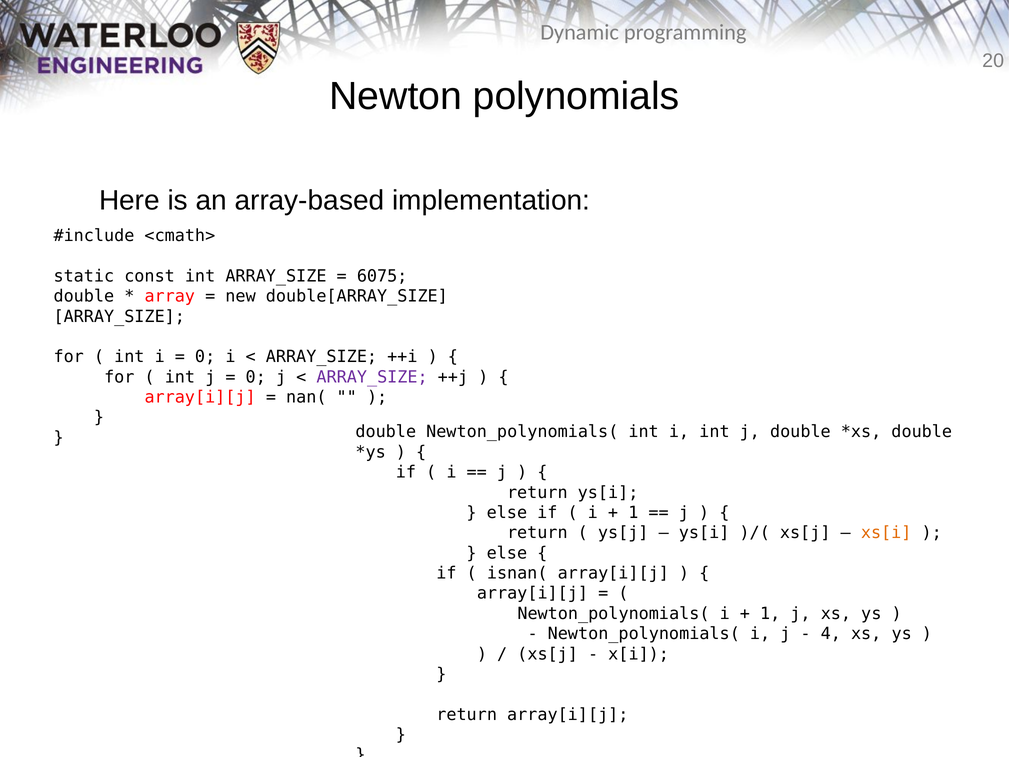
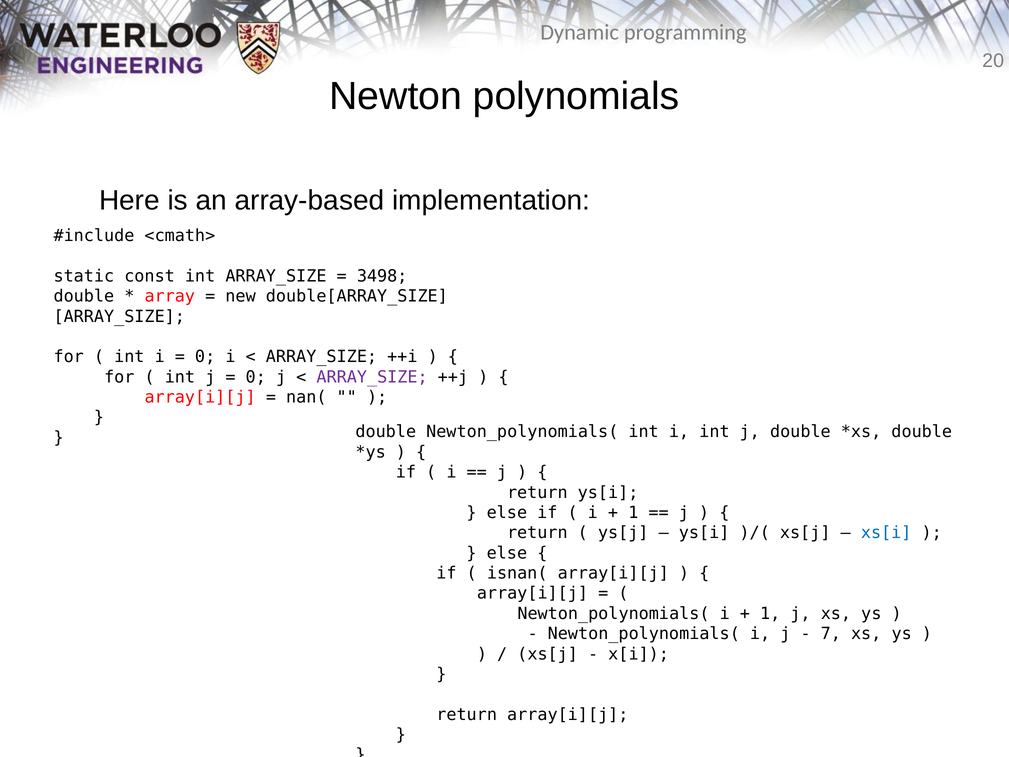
6075: 6075 -> 3498
xs[i colour: orange -> blue
4: 4 -> 7
